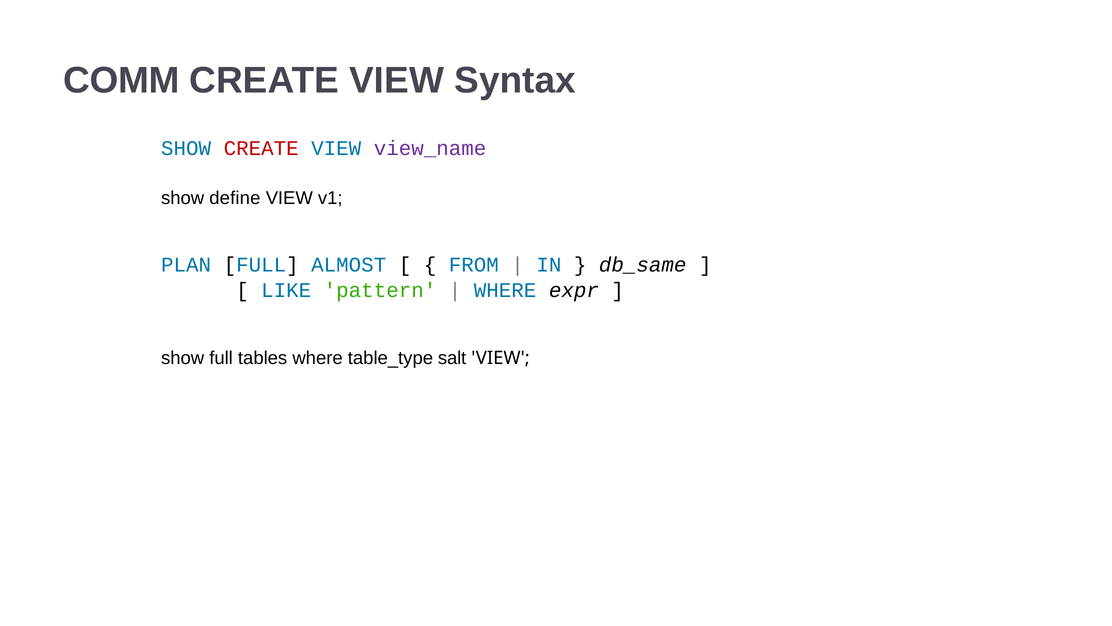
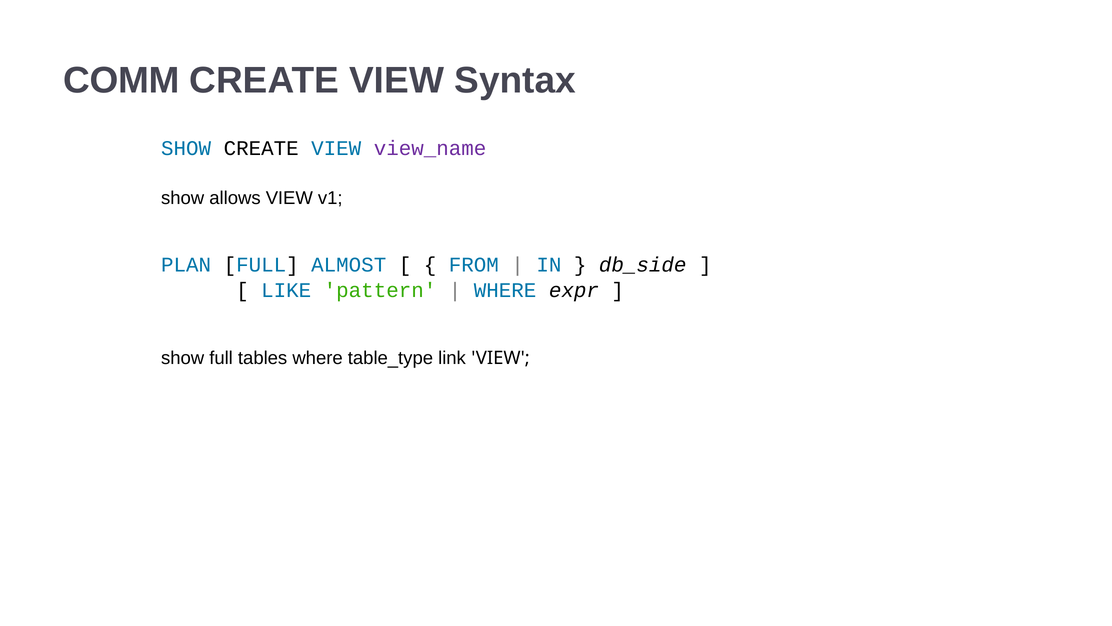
CREATE at (261, 148) colour: red -> black
define: define -> allows
db_same: db_same -> db_side
salt: salt -> link
